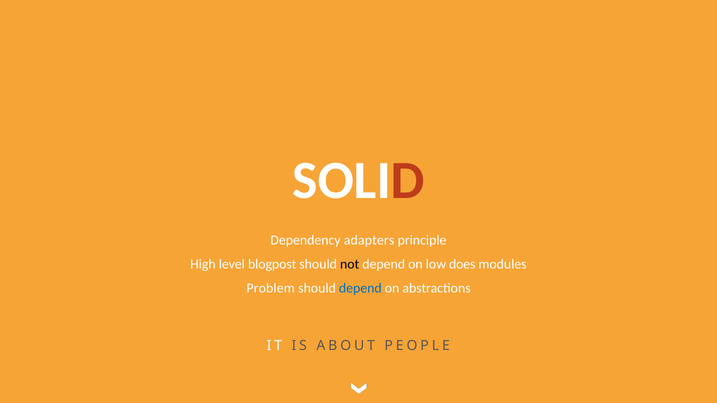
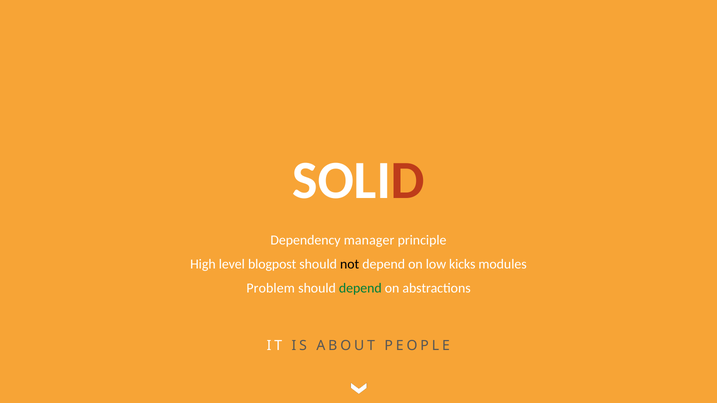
adapters: adapters -> manager
does: does -> kicks
depend at (360, 288) colour: blue -> green
